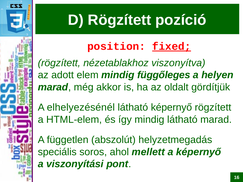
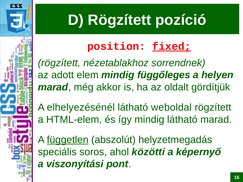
viszonyítva: viszonyítva -> sorrendnek
látható képernyő: képernyő -> weboldal
független underline: none -> present
mellett: mellett -> közötti
